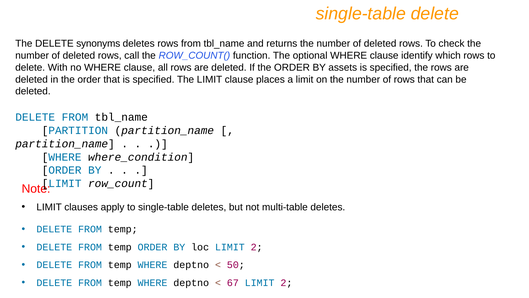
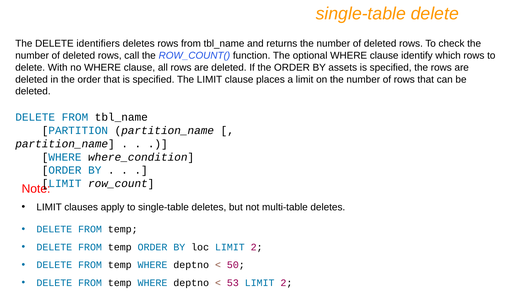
synonyms: synonyms -> identifiers
67: 67 -> 53
